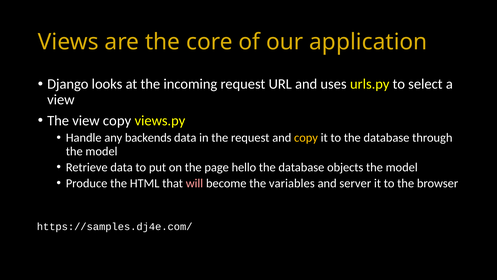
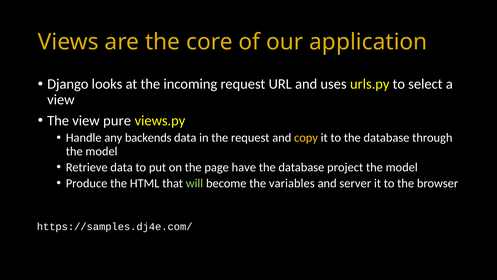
view copy: copy -> pure
hello: hello -> have
objects: objects -> project
will colour: pink -> light green
